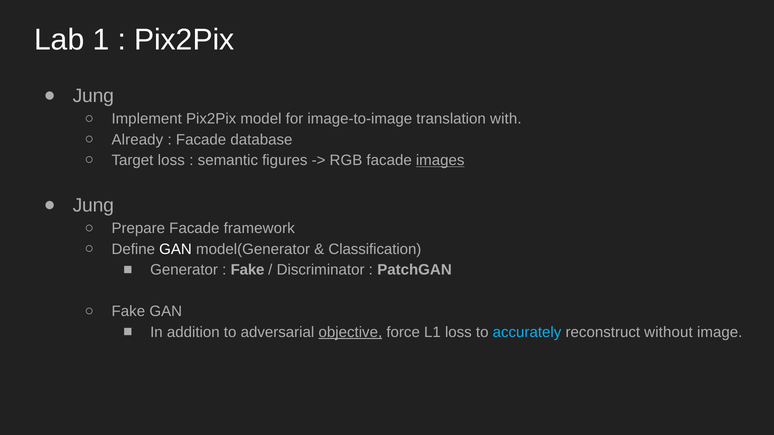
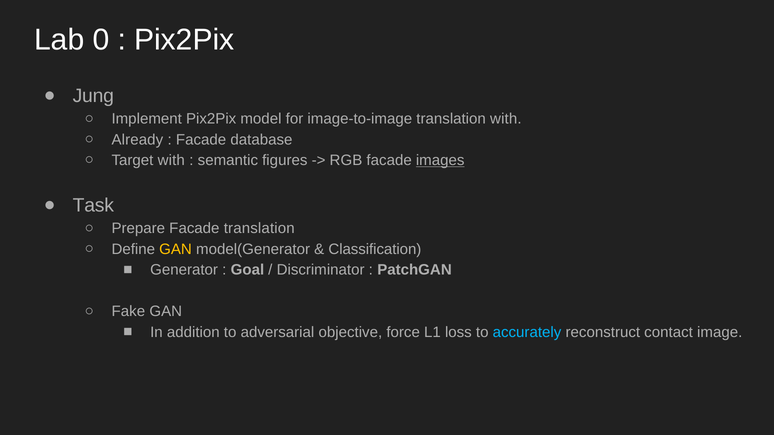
1: 1 -> 0
Target loss: loss -> with
Jung at (93, 206): Jung -> Task
Facade framework: framework -> translation
GAN at (176, 249) colour: white -> yellow
Fake at (248, 270): Fake -> Goal
objective underline: present -> none
without: without -> contact
